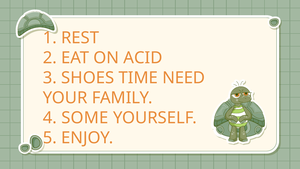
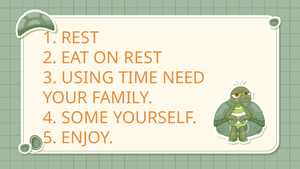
ON ACID: ACID -> REST
SHOES: SHOES -> USING
